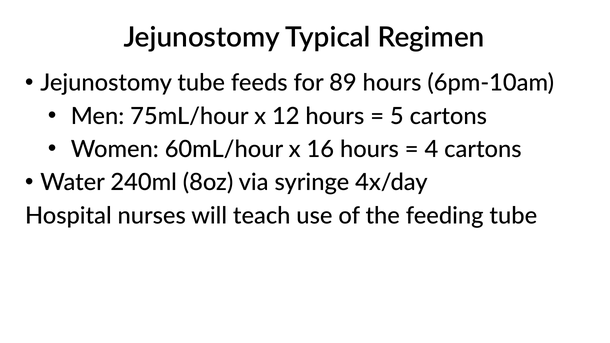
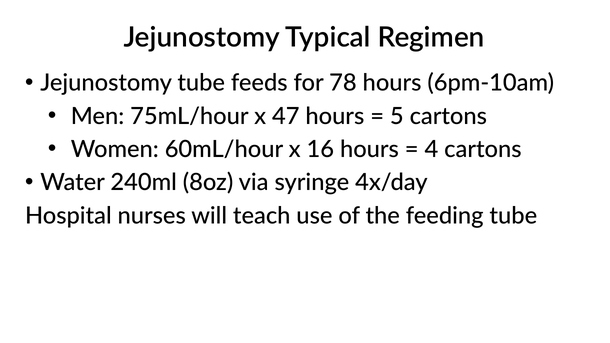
89: 89 -> 78
12: 12 -> 47
